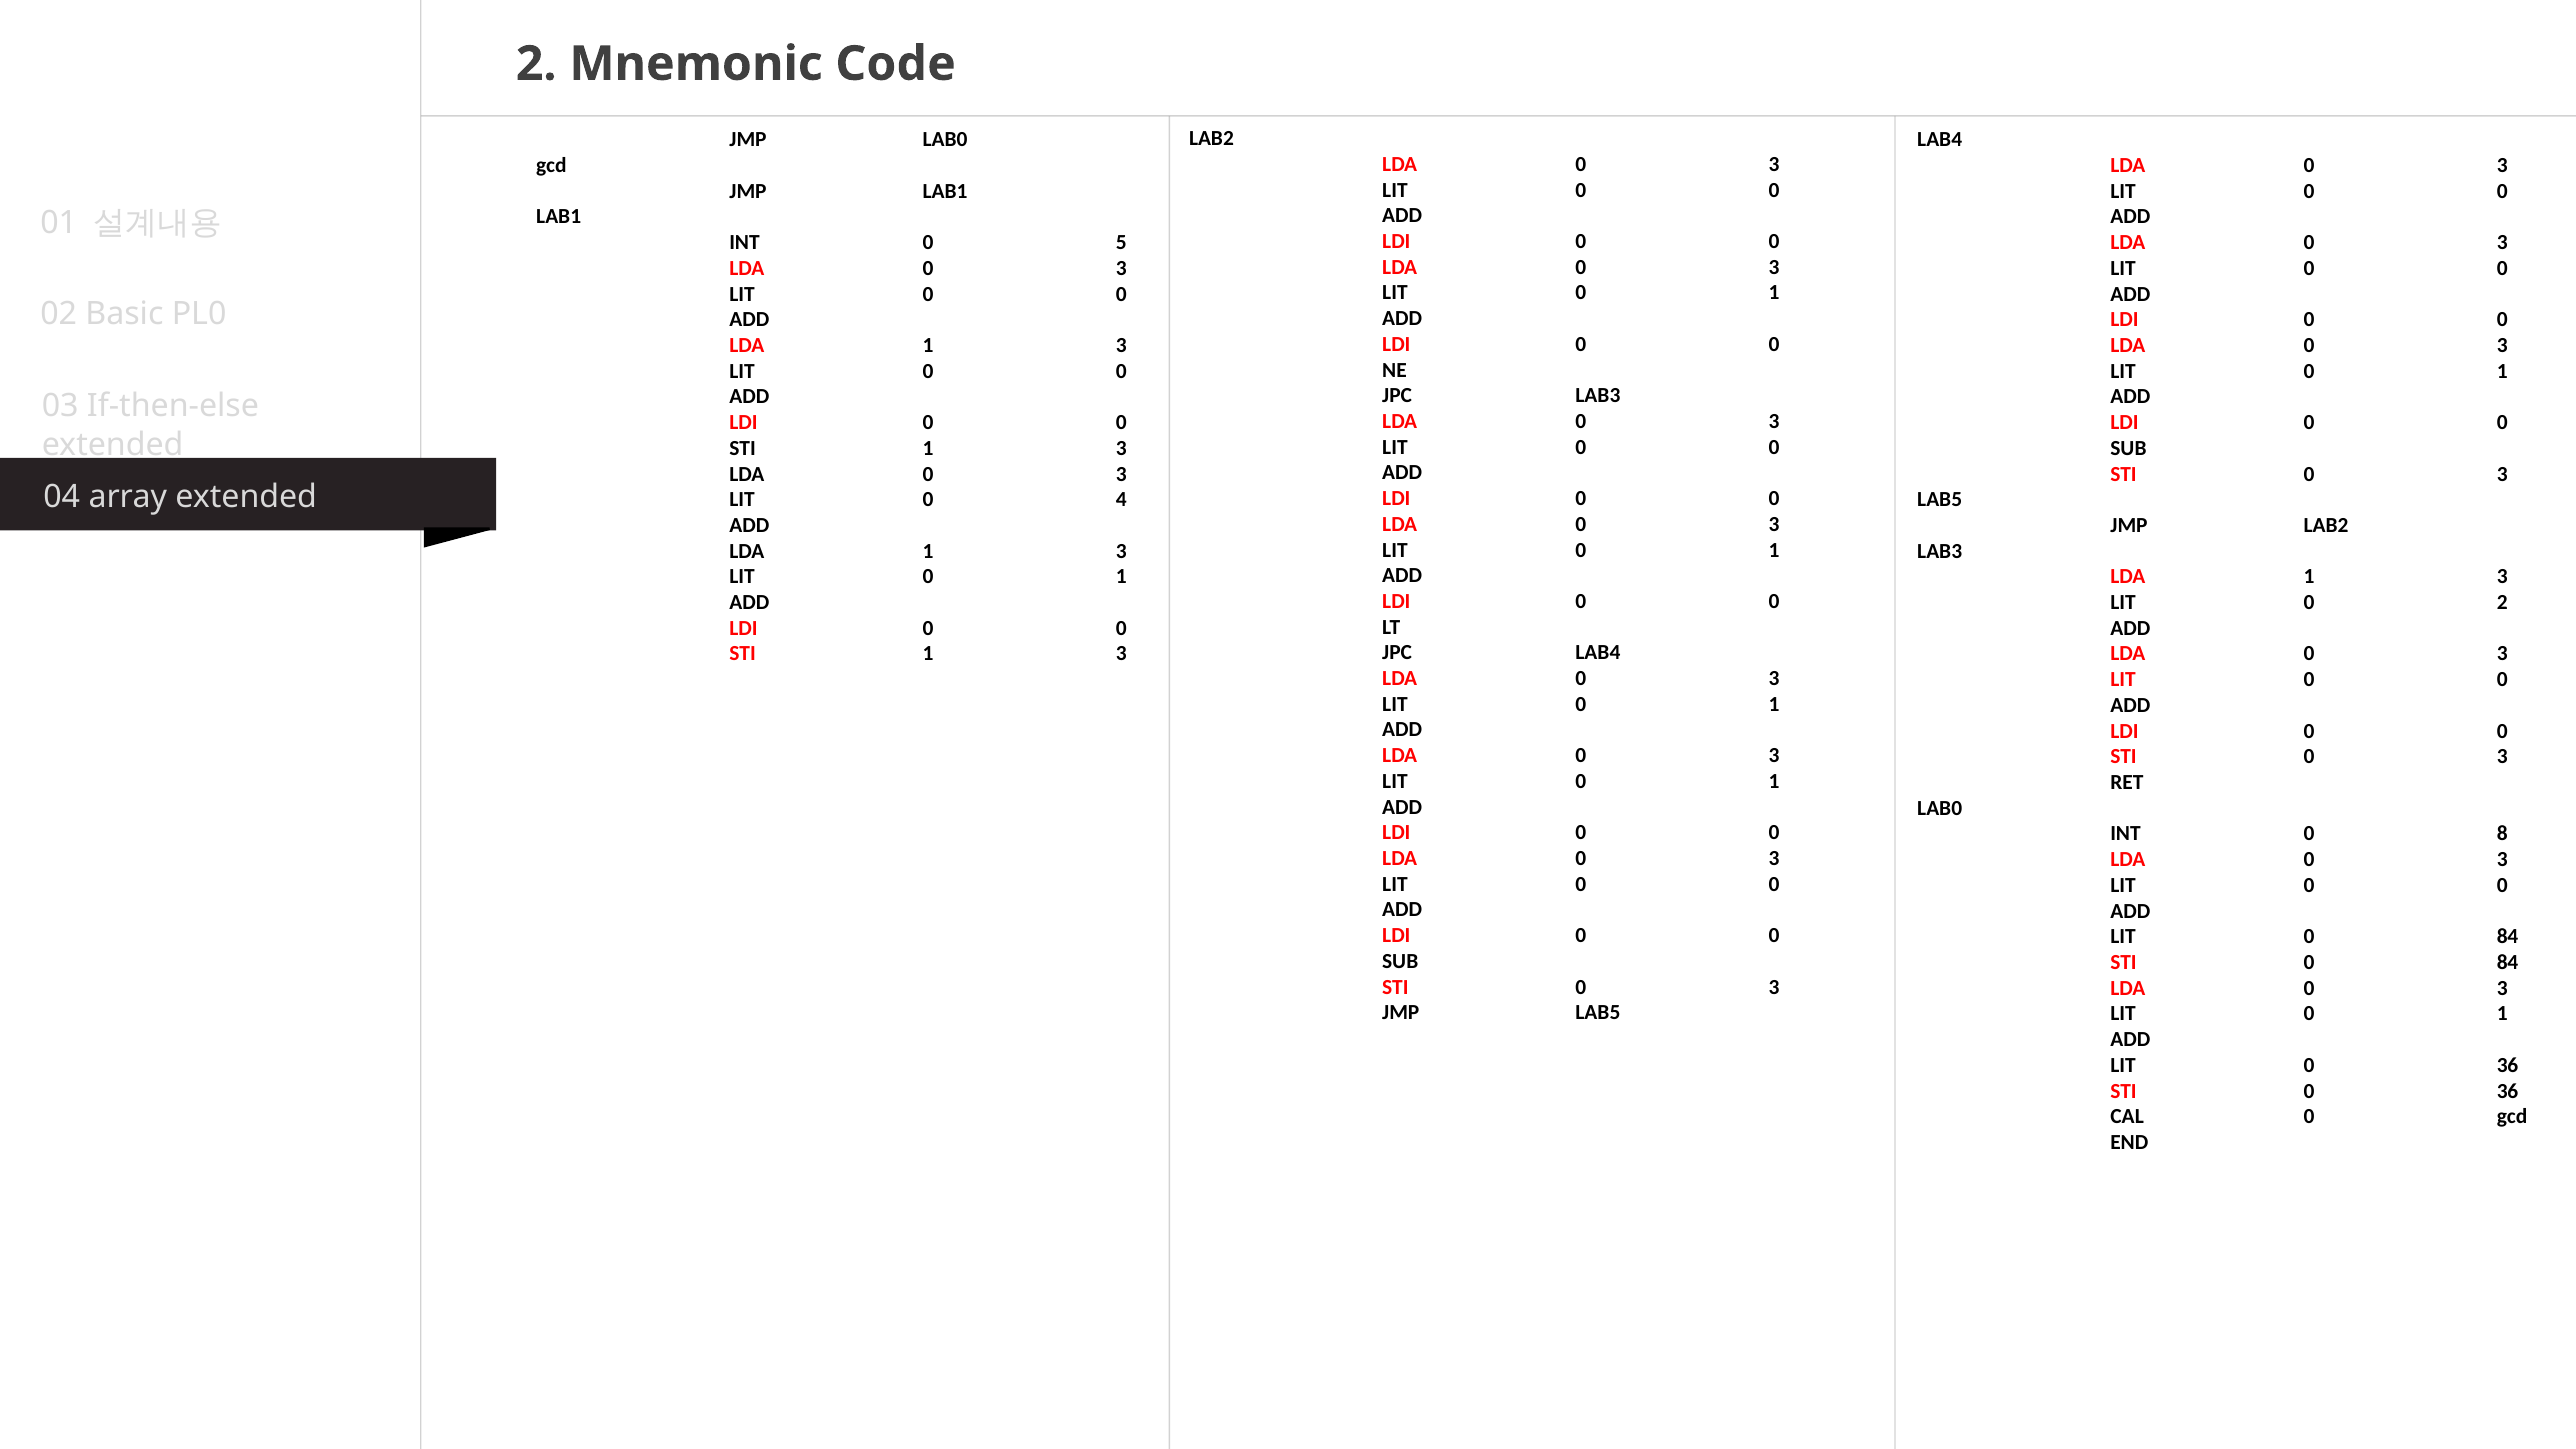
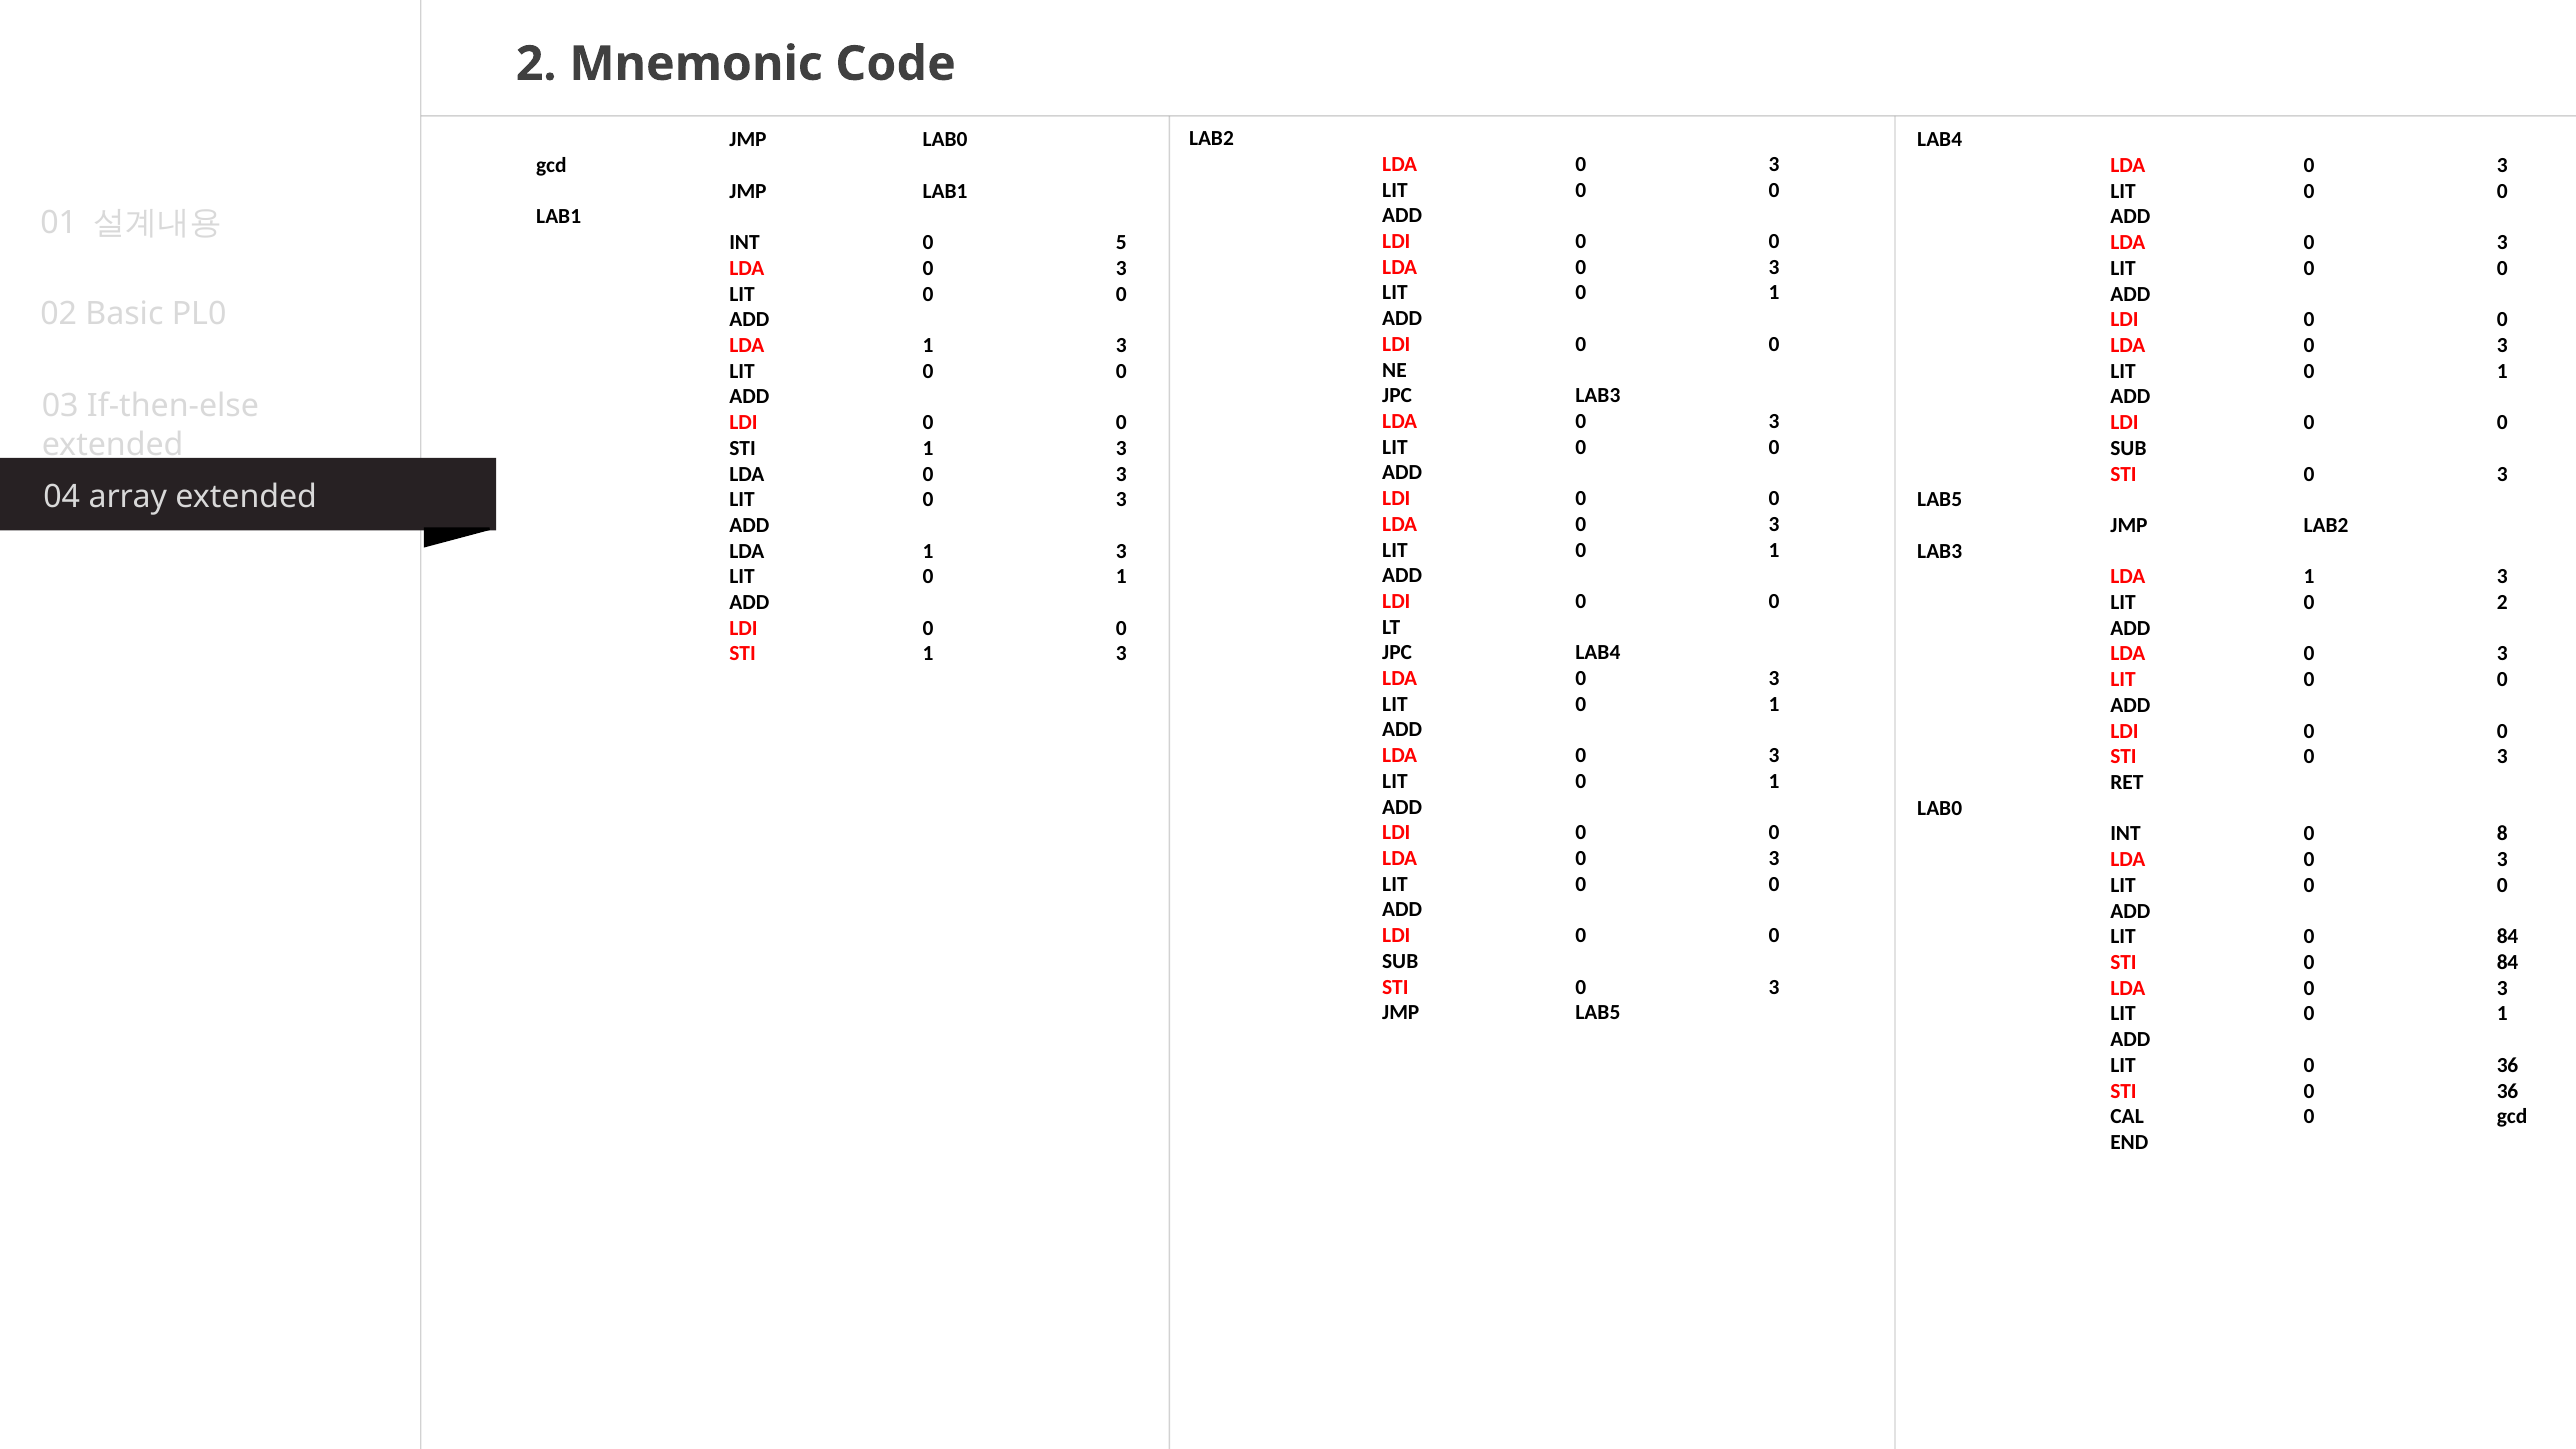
LIT 0 4: 4 -> 3
